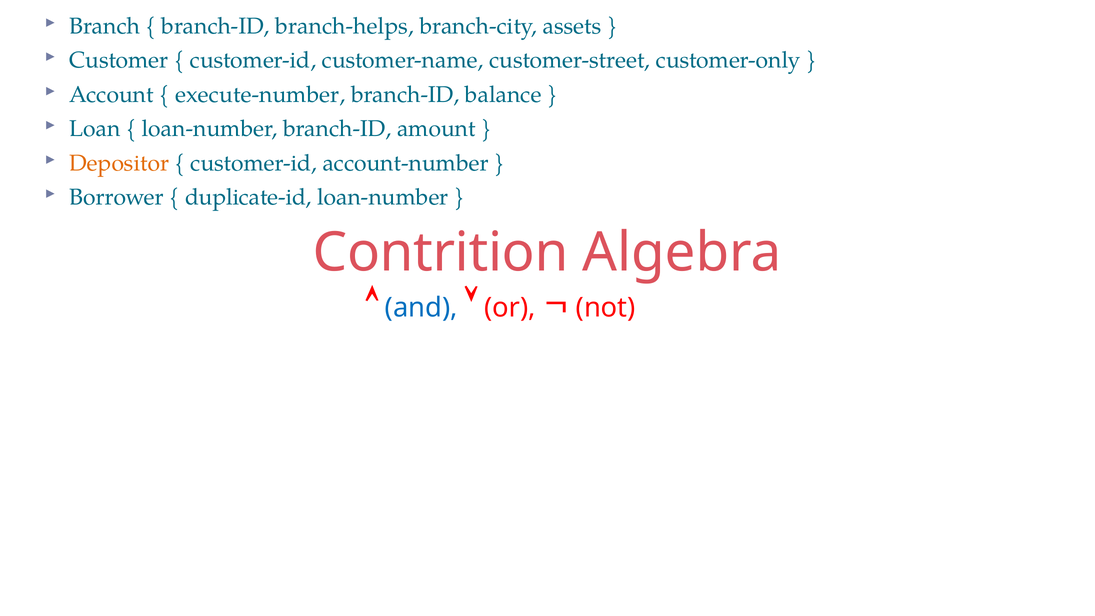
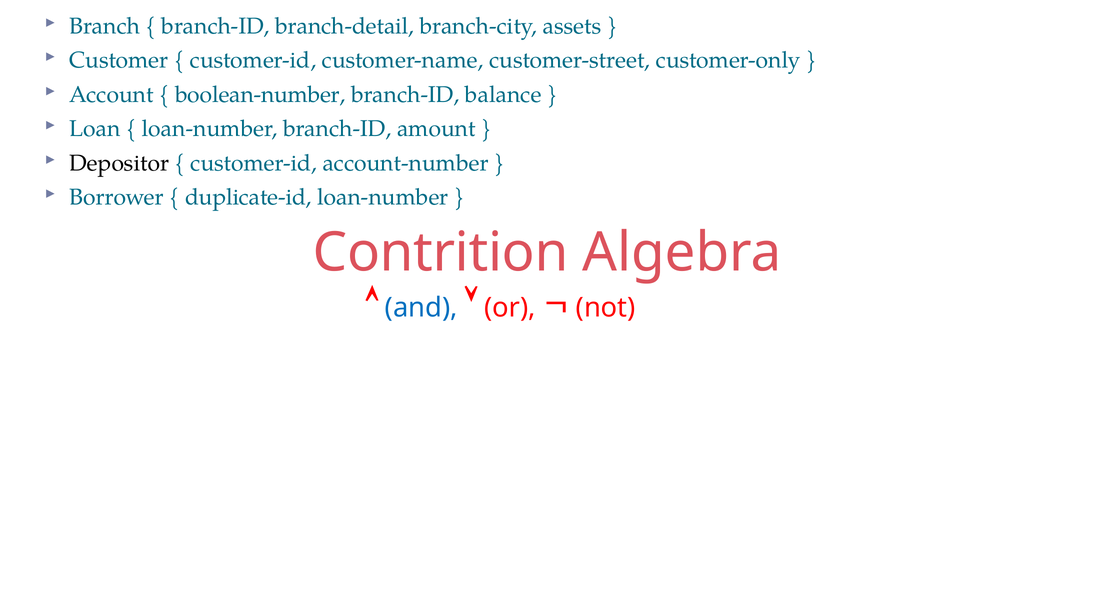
branch-helps: branch-helps -> branch-detail
execute-number: execute-number -> boolean-number
Depositor colour: orange -> black
